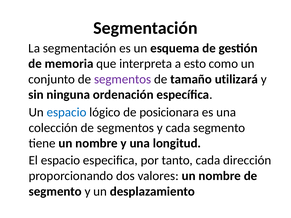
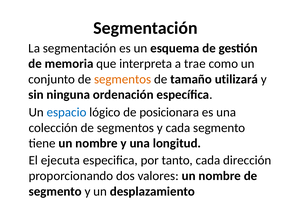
esto: esto -> trae
segmentos at (123, 79) colour: purple -> orange
El espacio: espacio -> ejecuta
